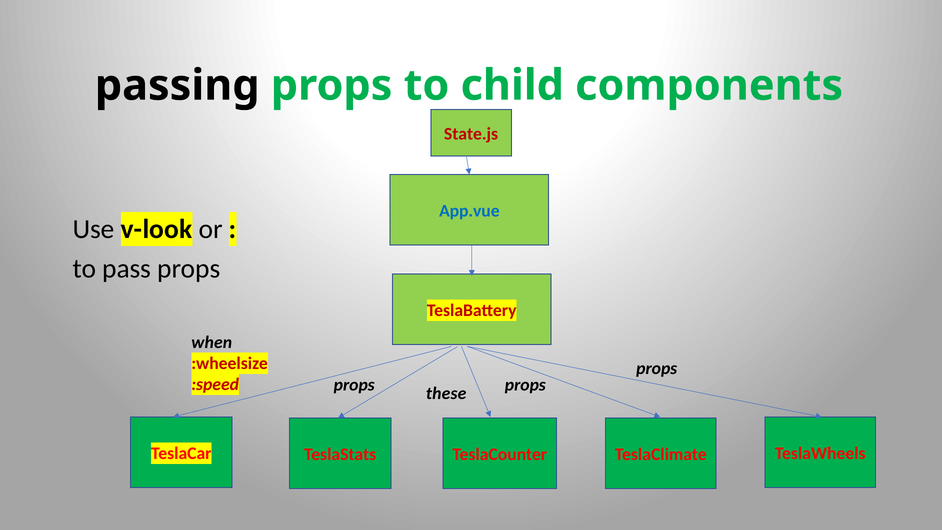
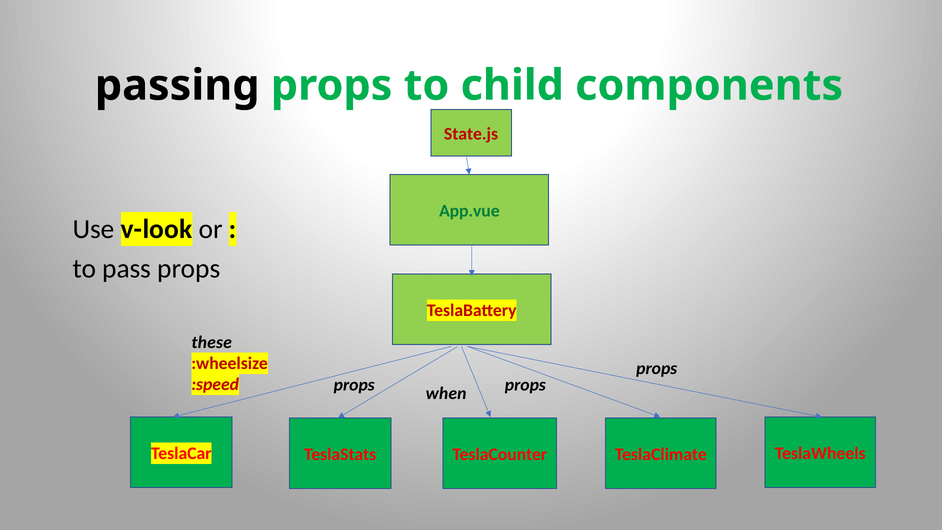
App.vue colour: blue -> green
when: when -> these
these: these -> when
